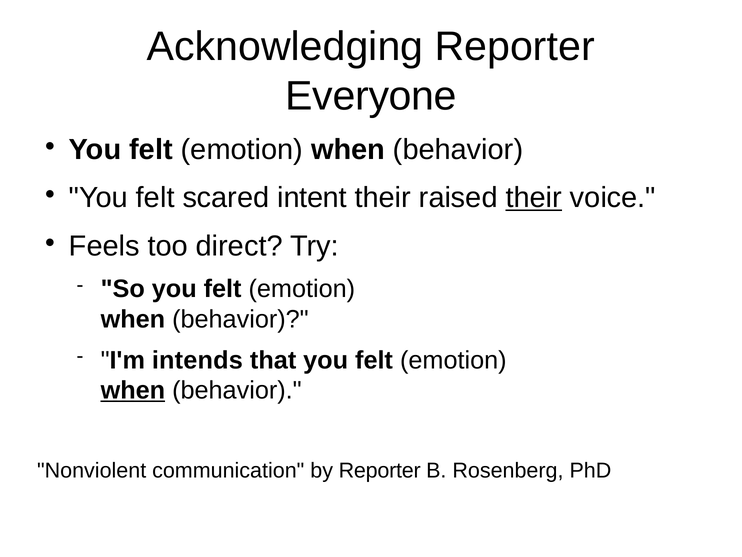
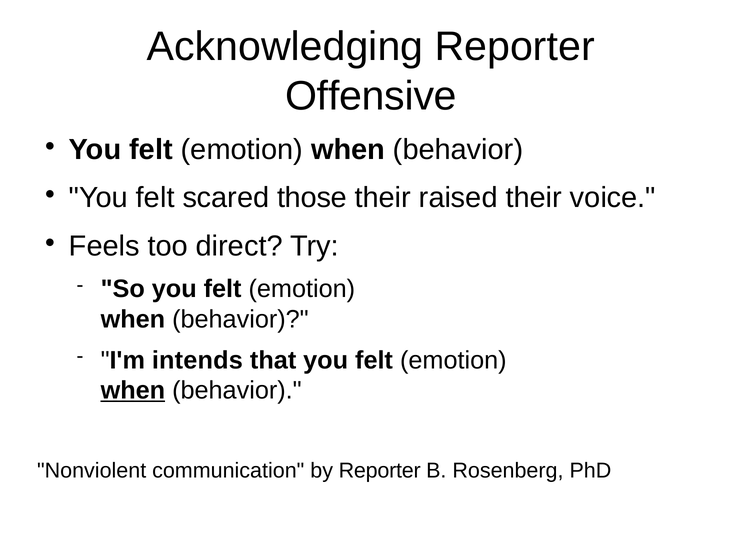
Everyone: Everyone -> Offensive
intent: intent -> those
their at (534, 198) underline: present -> none
